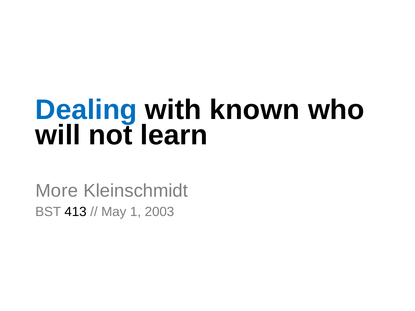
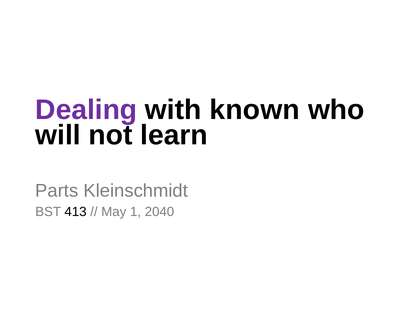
Dealing colour: blue -> purple
More: More -> Parts
2003: 2003 -> 2040
